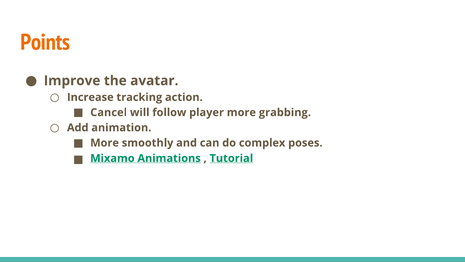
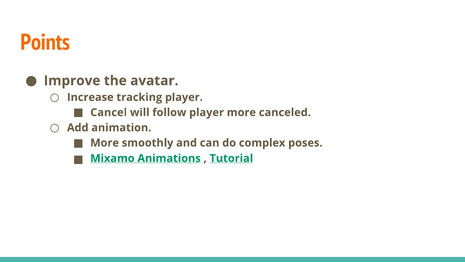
tracking action: action -> player
grabbing: grabbing -> canceled
